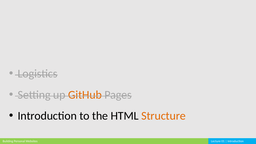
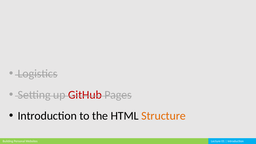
GitHub colour: orange -> red
